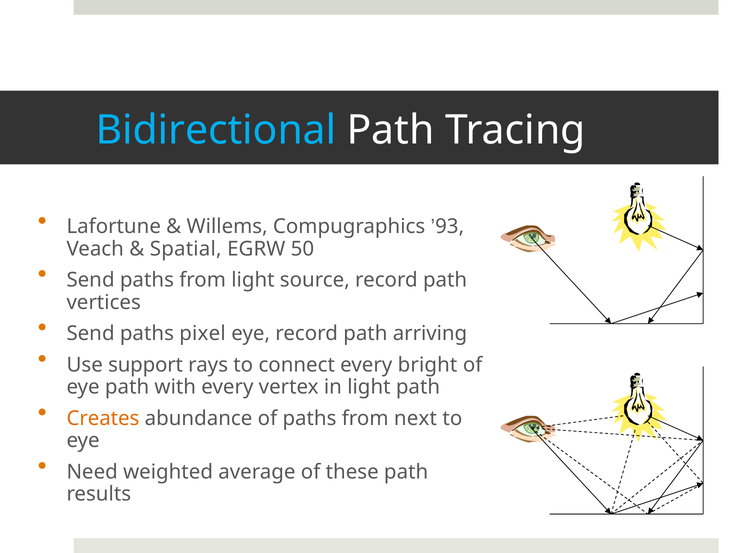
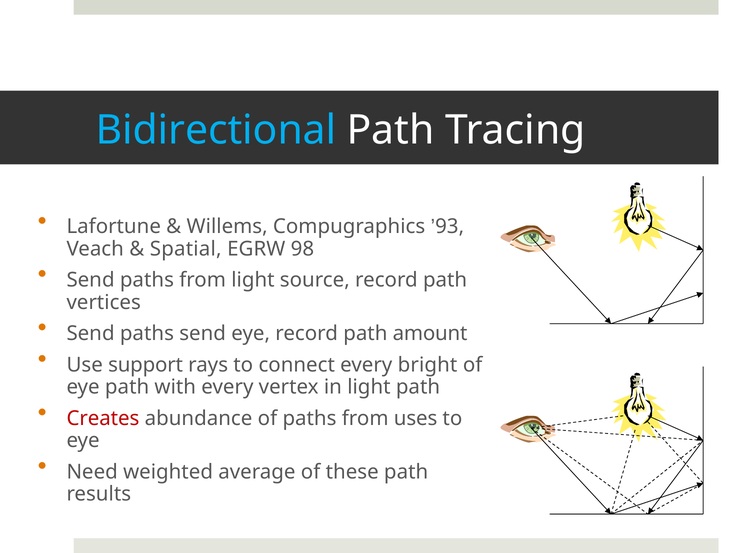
50: 50 -> 98
paths pixel: pixel -> send
arriving: arriving -> amount
Creates colour: orange -> red
next: next -> uses
